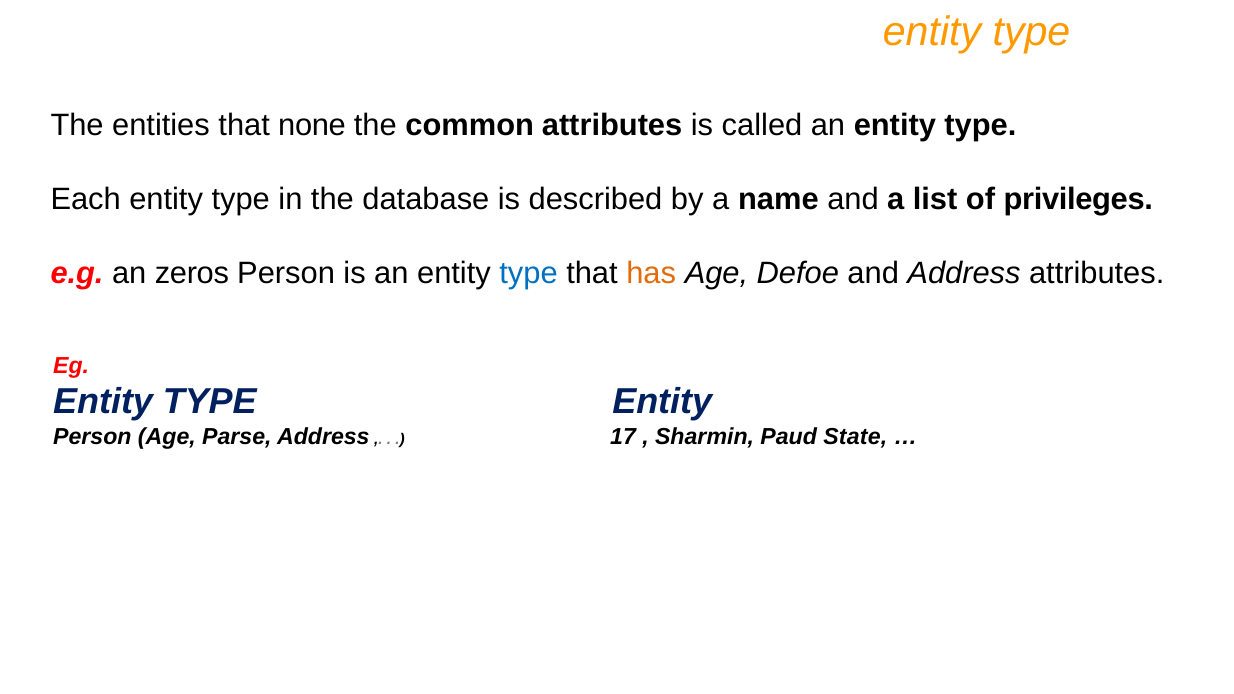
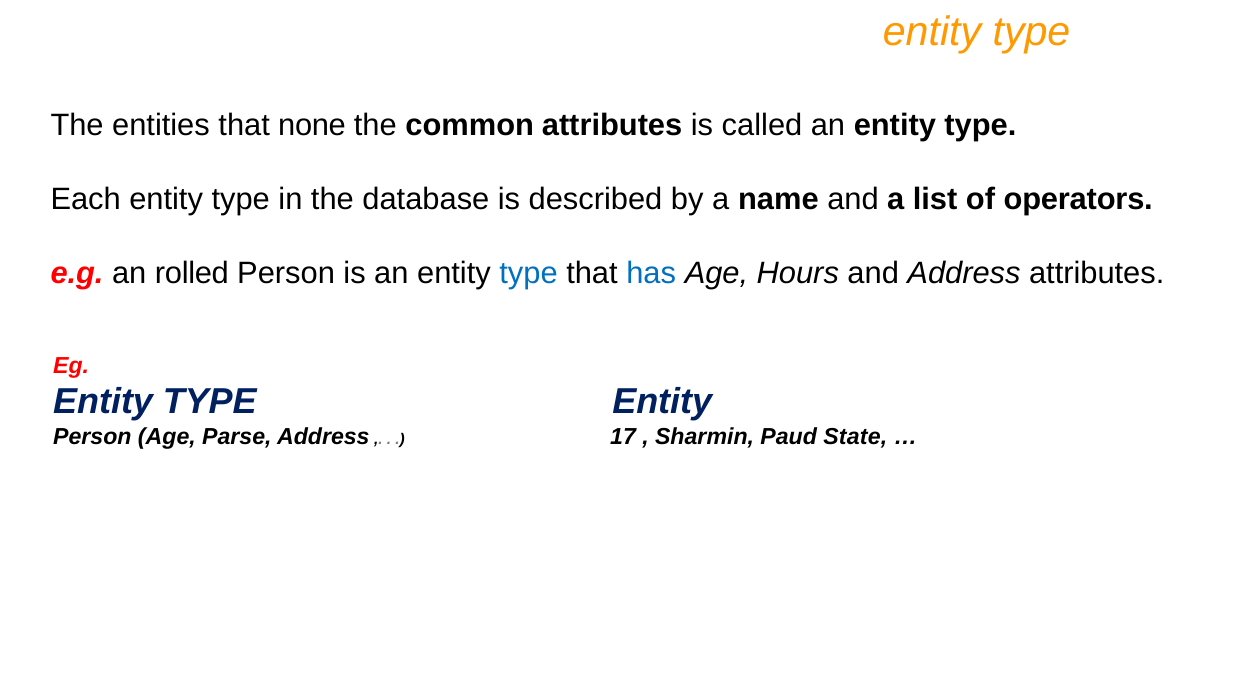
privileges: privileges -> operators
zeros: zeros -> rolled
has colour: orange -> blue
Defoe: Defoe -> Hours
